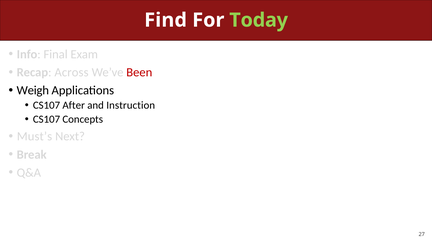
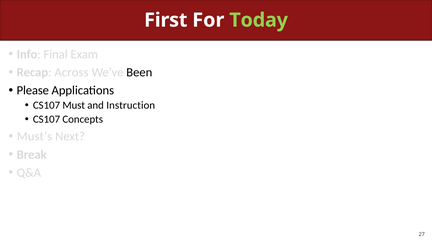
Find: Find -> First
Been colour: red -> black
Weigh: Weigh -> Please
After: After -> Must
